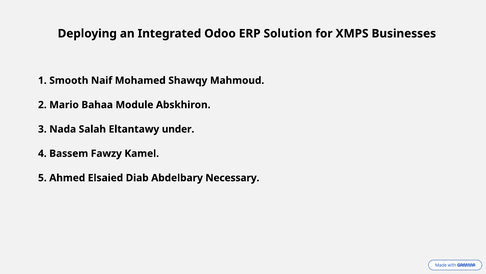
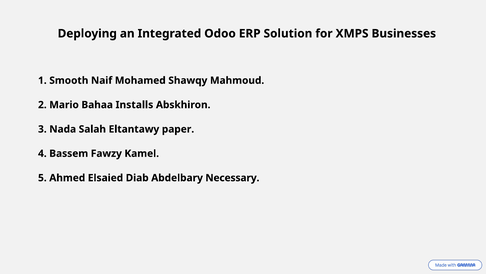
Module: Module -> Installs
under: under -> paper
